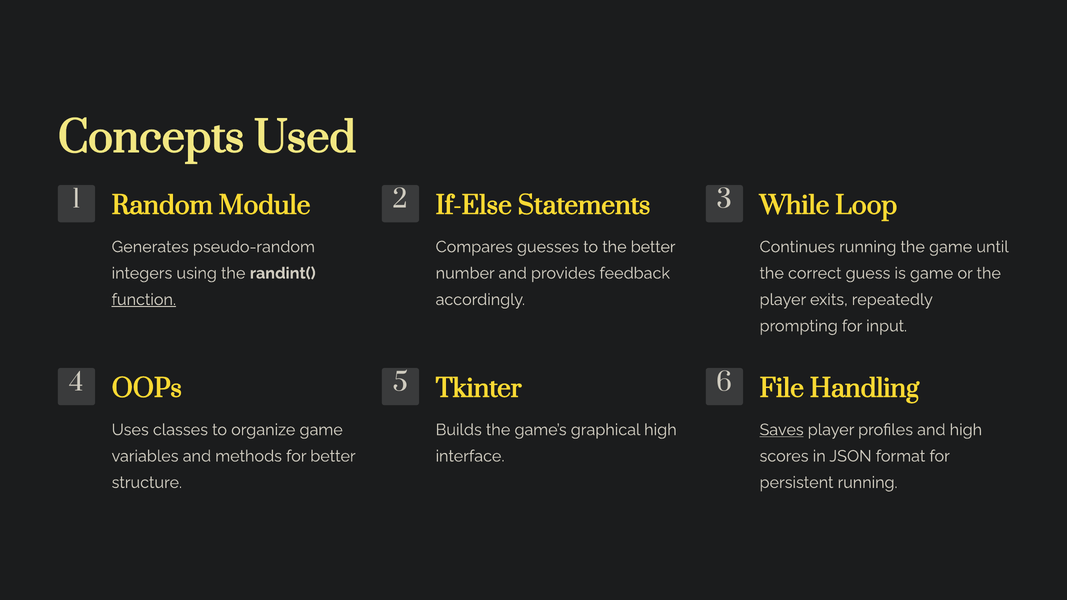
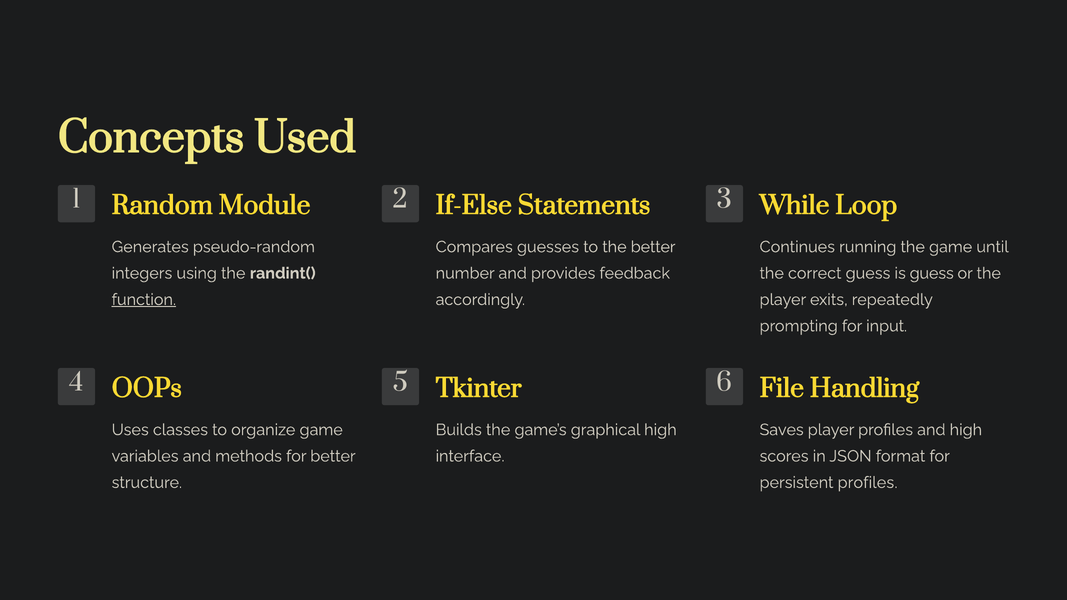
is game: game -> guess
Saves underline: present -> none
persistent running: running -> profiles
